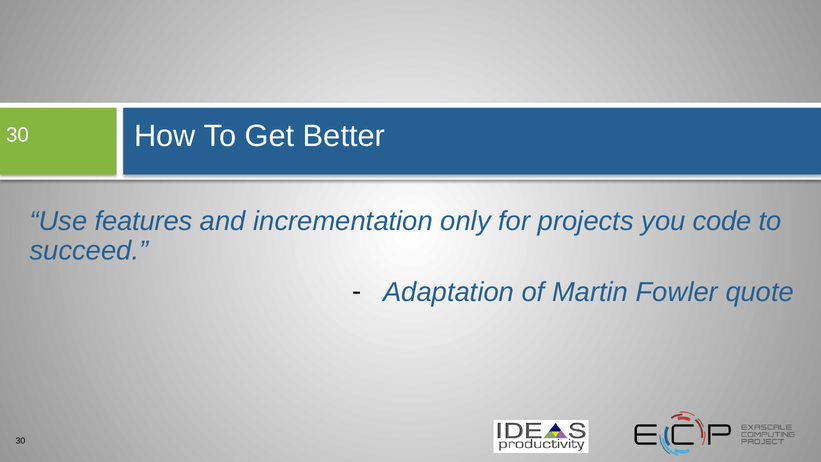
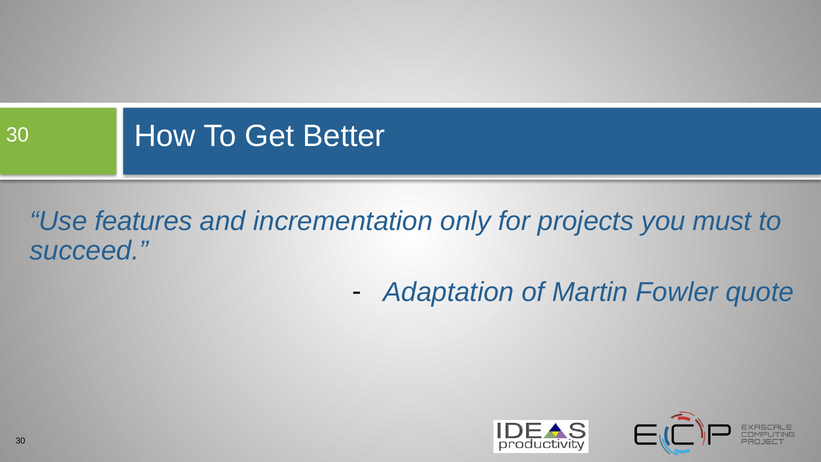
code: code -> must
